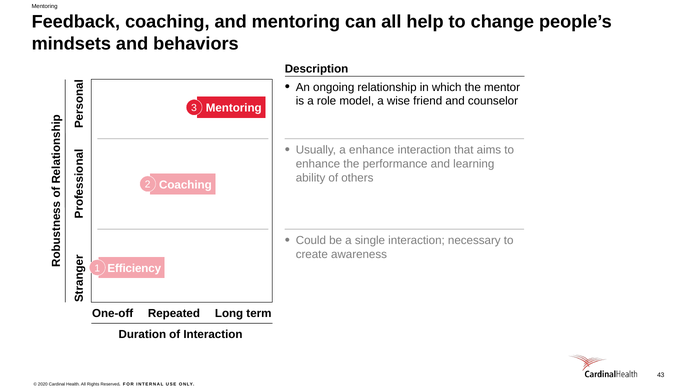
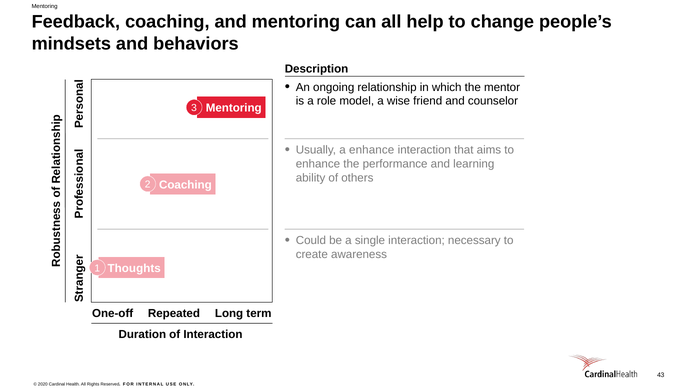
Efficiency: Efficiency -> Thoughts
